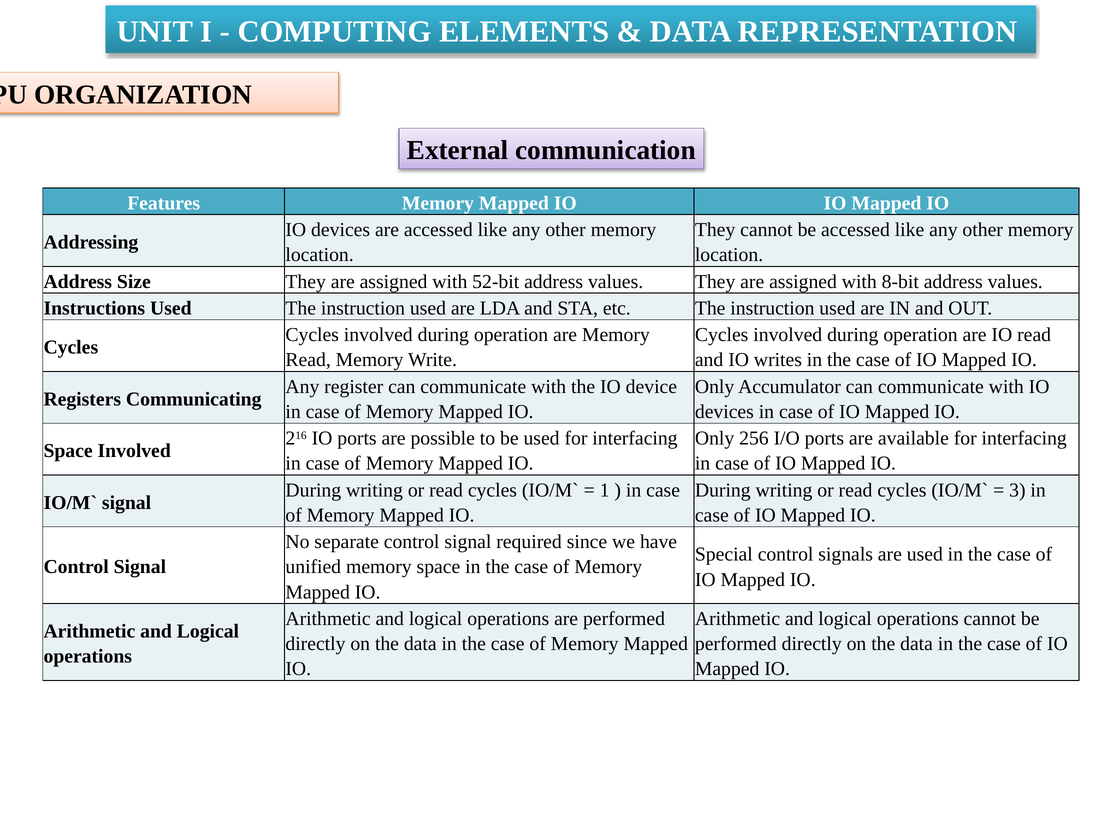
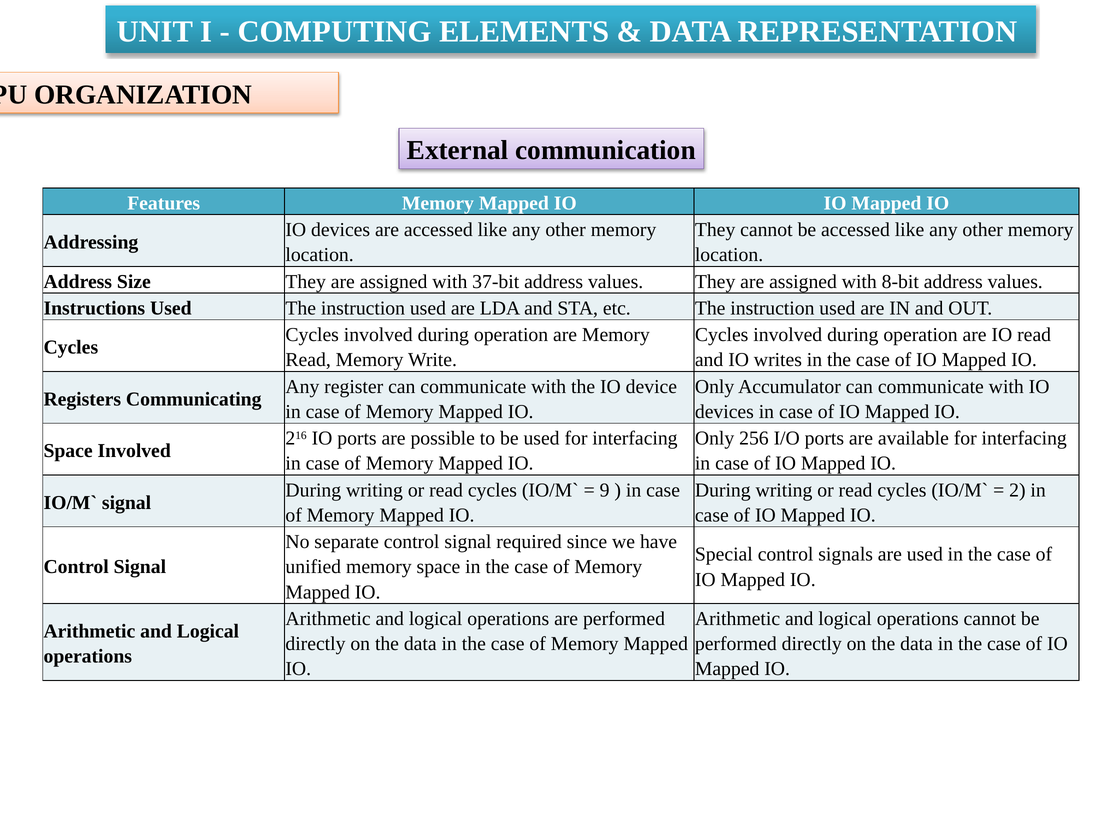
52-bit: 52-bit -> 37-bit
1: 1 -> 9
3: 3 -> 2
